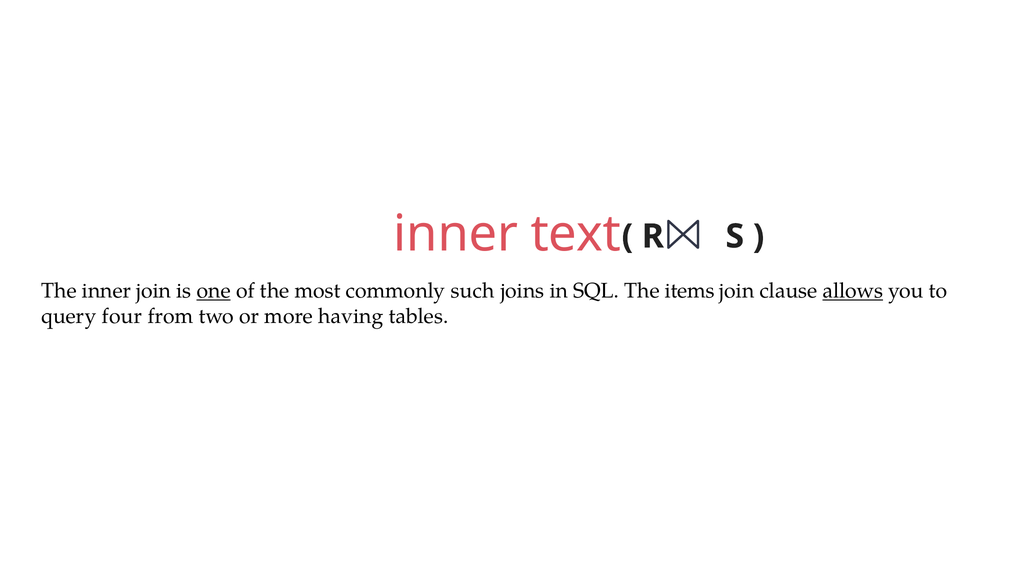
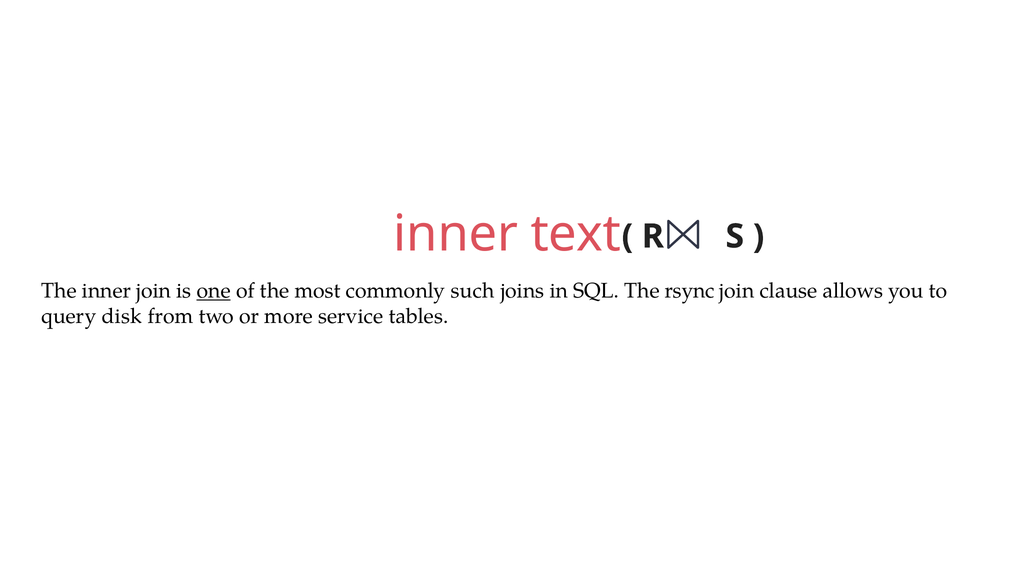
items: items -> rsync
allows underline: present -> none
four: four -> disk
having: having -> service
